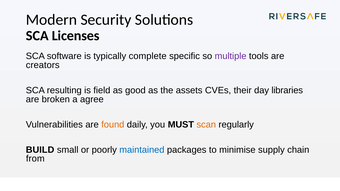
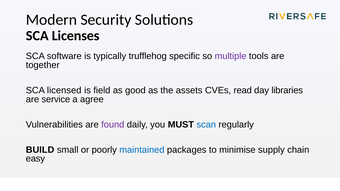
complete: complete -> trufflehog
creators: creators -> together
resulting: resulting -> licensed
their: their -> read
broken: broken -> service
found colour: orange -> purple
scan colour: orange -> blue
from: from -> easy
